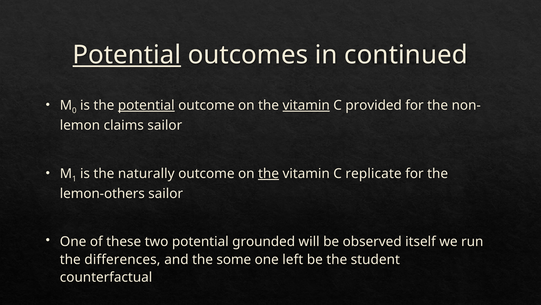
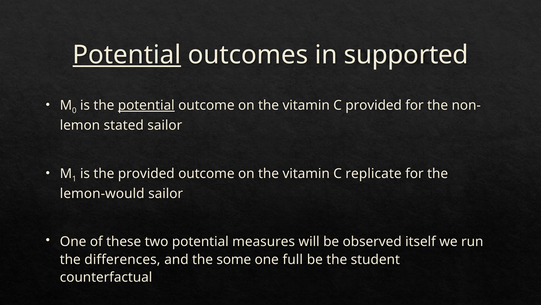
continued: continued -> supported
vitamin at (306, 105) underline: present -> none
claims: claims -> stated
the naturally: naturally -> provided
the at (269, 173) underline: present -> none
lemon-others: lemon-others -> lemon-would
grounded: grounded -> measures
left: left -> full
